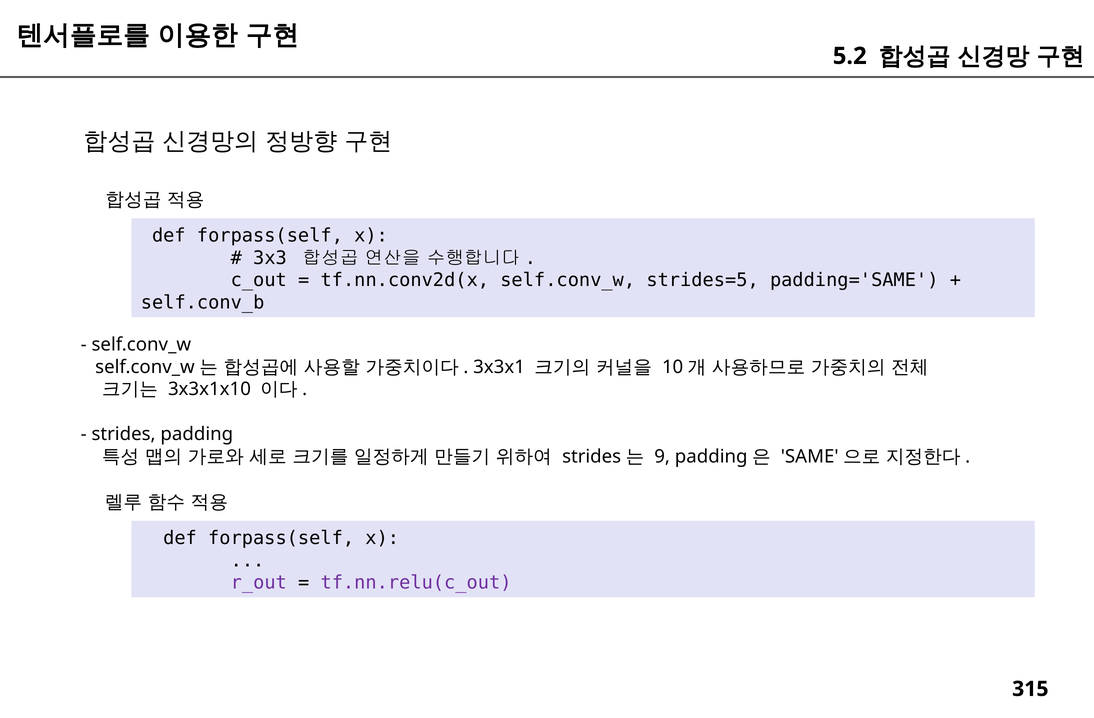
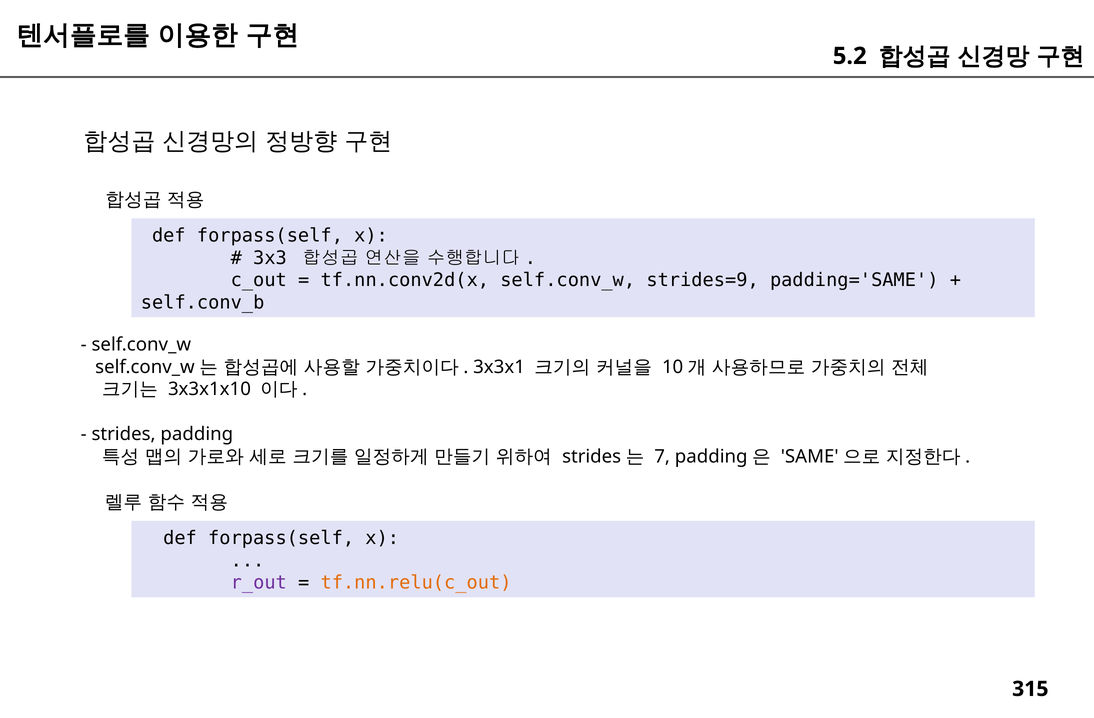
strides=5: strides=5 -> strides=9
9: 9 -> 7
tf.nn.relu(c_out colour: purple -> orange
